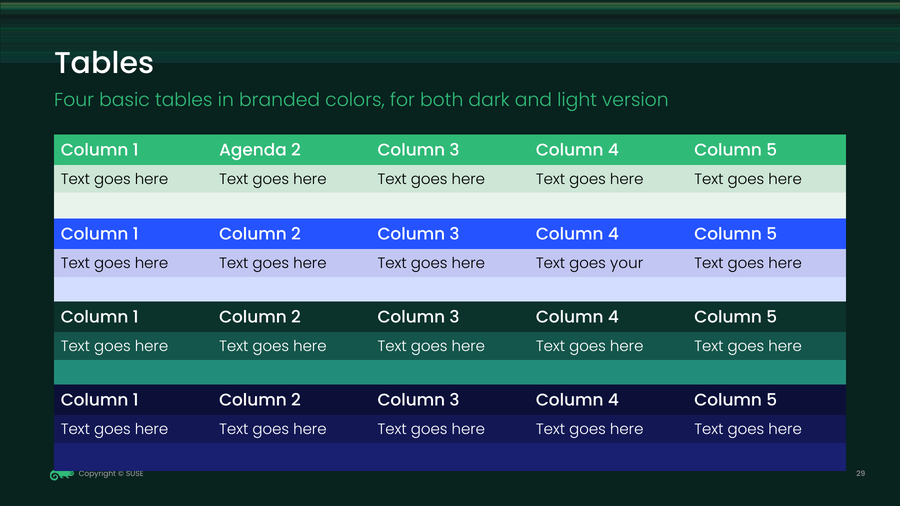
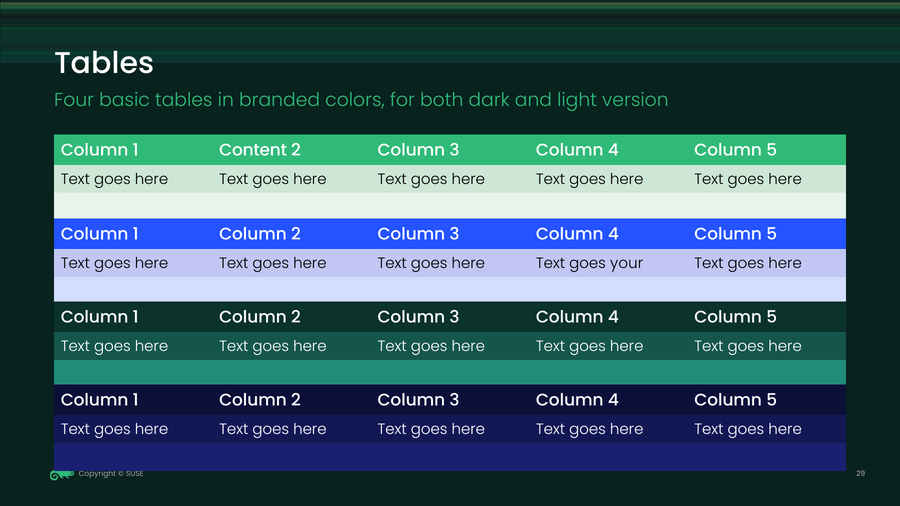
Agenda: Agenda -> Content
